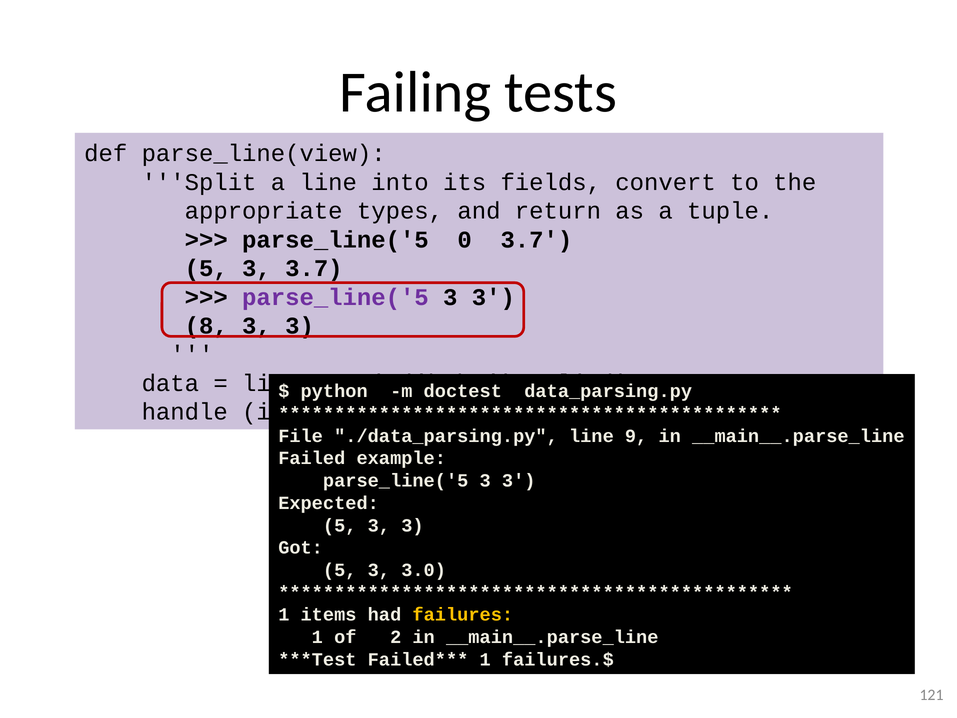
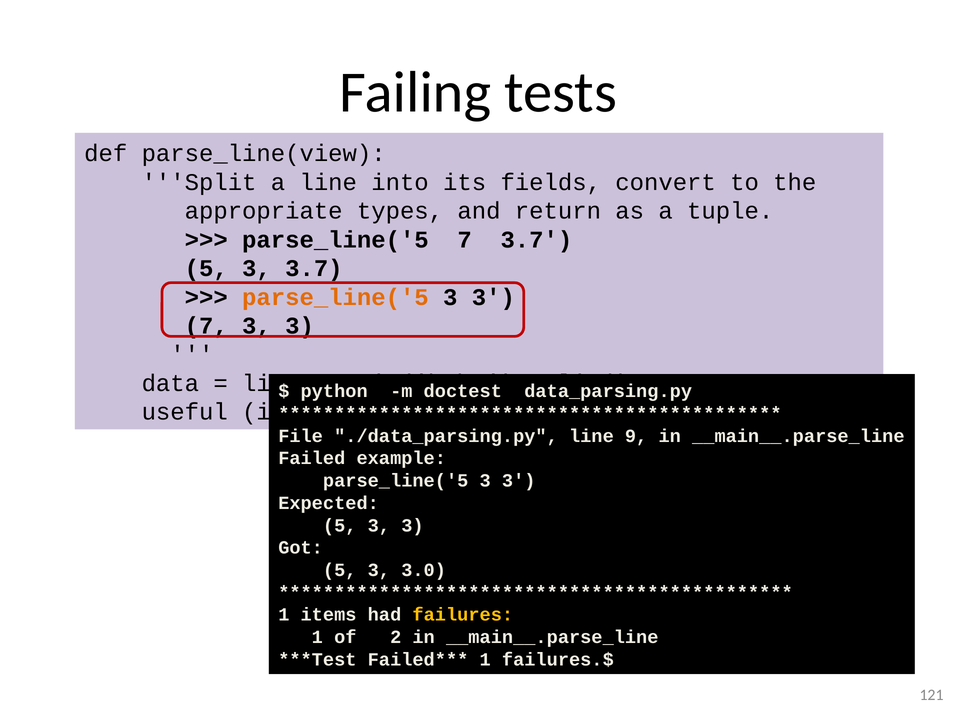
parse_line('5 0: 0 -> 7
parse_line('5 at (335, 297) colour: purple -> orange
8 at (206, 326): 8 -> 7
handle: handle -> useful
